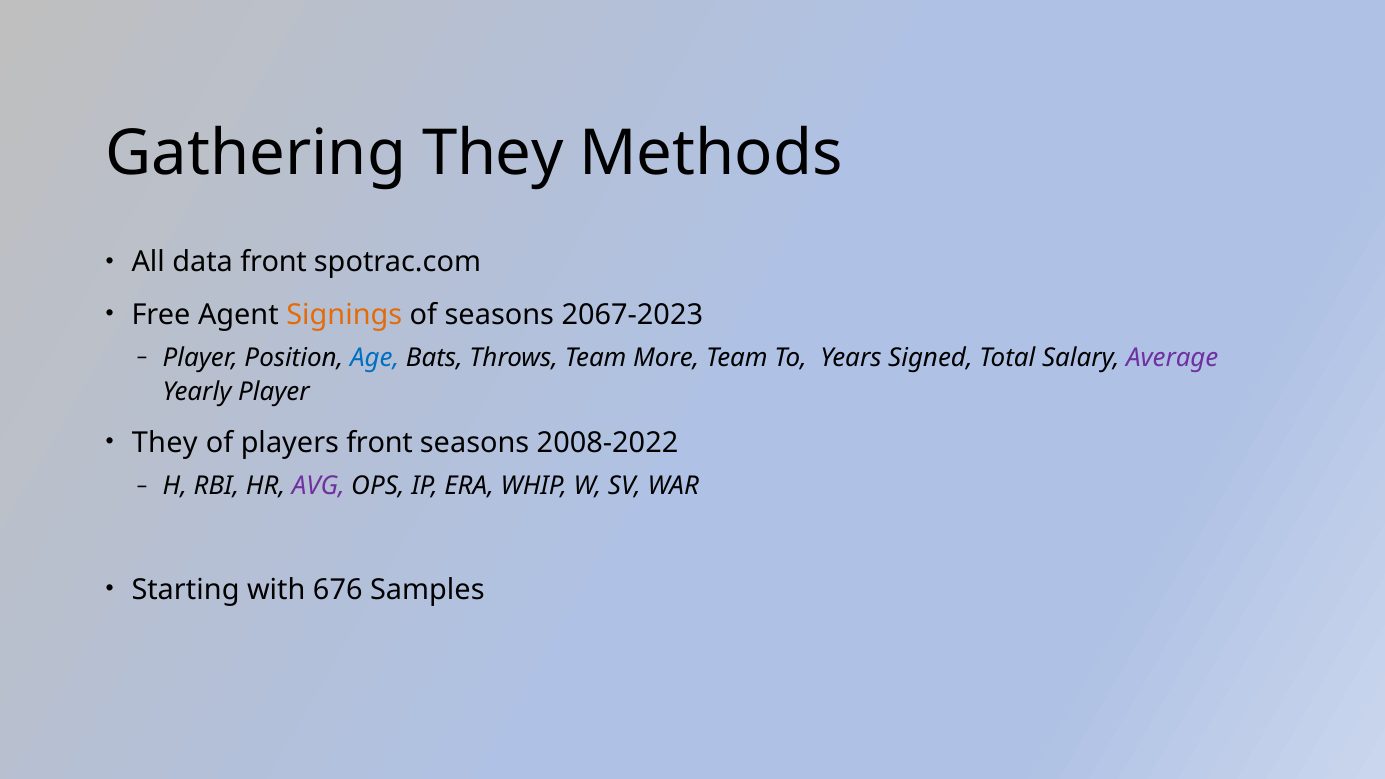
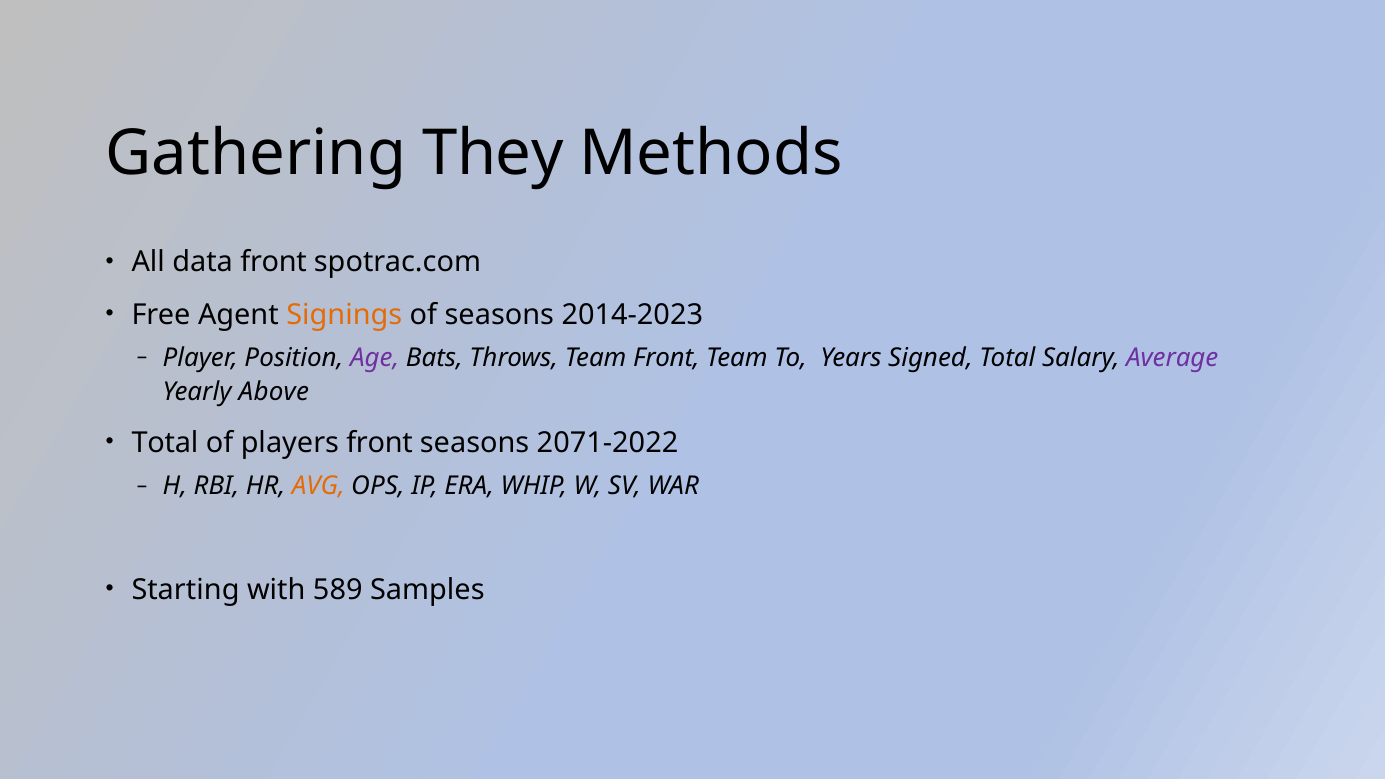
2067-2023: 2067-2023 -> 2014-2023
Age colour: blue -> purple
Team More: More -> Front
Yearly Player: Player -> Above
They at (165, 443): They -> Total
2008-2022: 2008-2022 -> 2071-2022
AVG colour: purple -> orange
676: 676 -> 589
